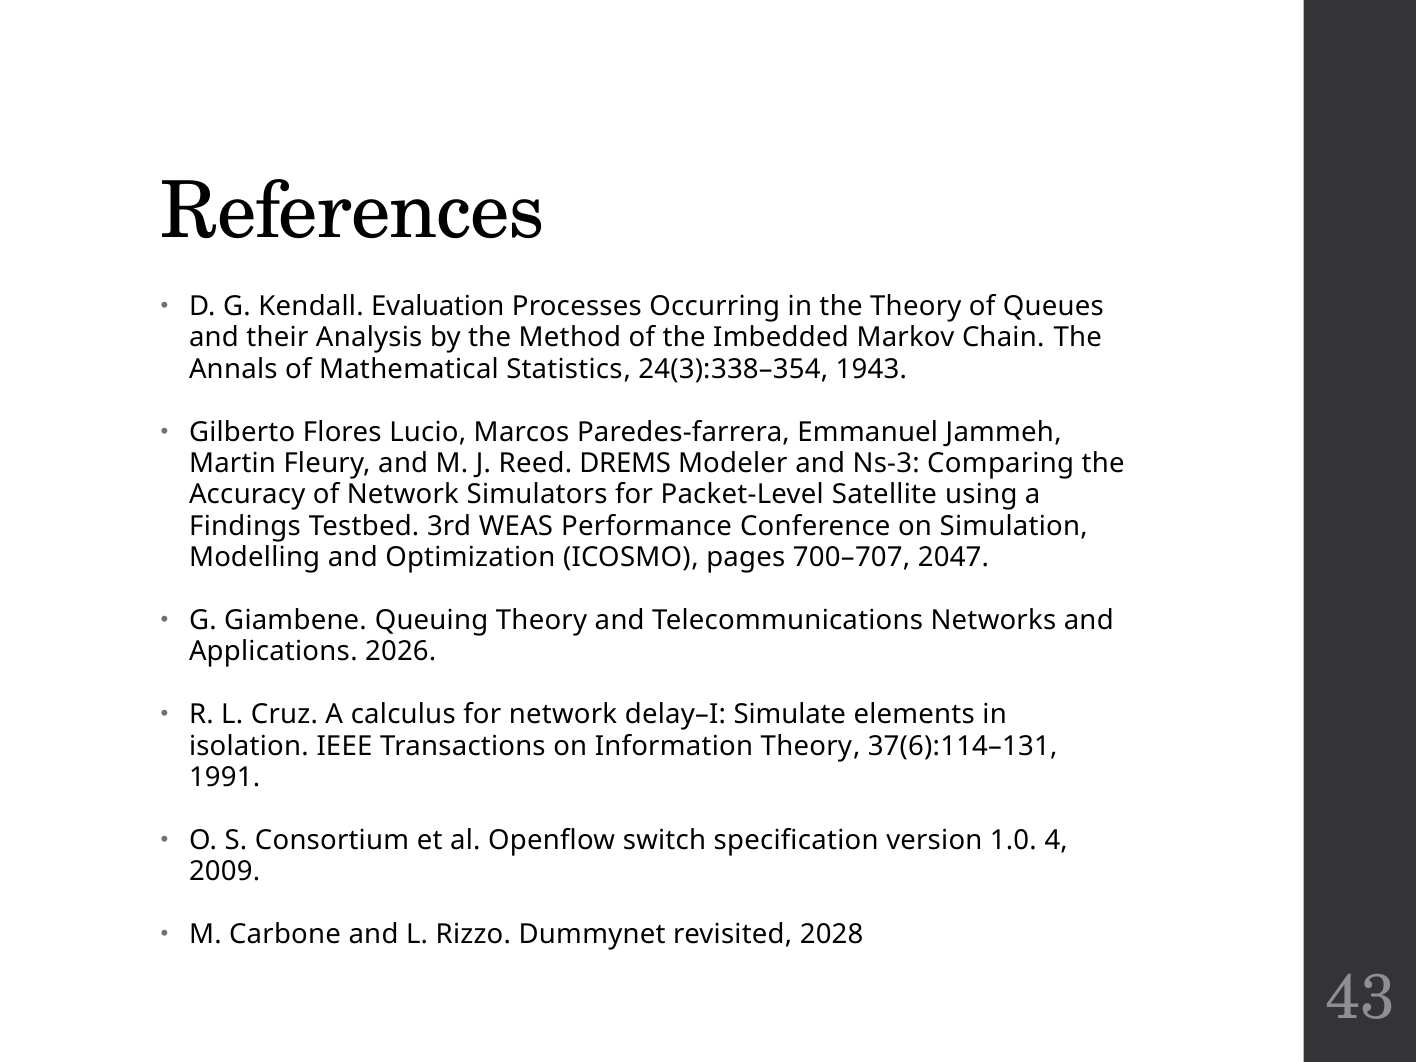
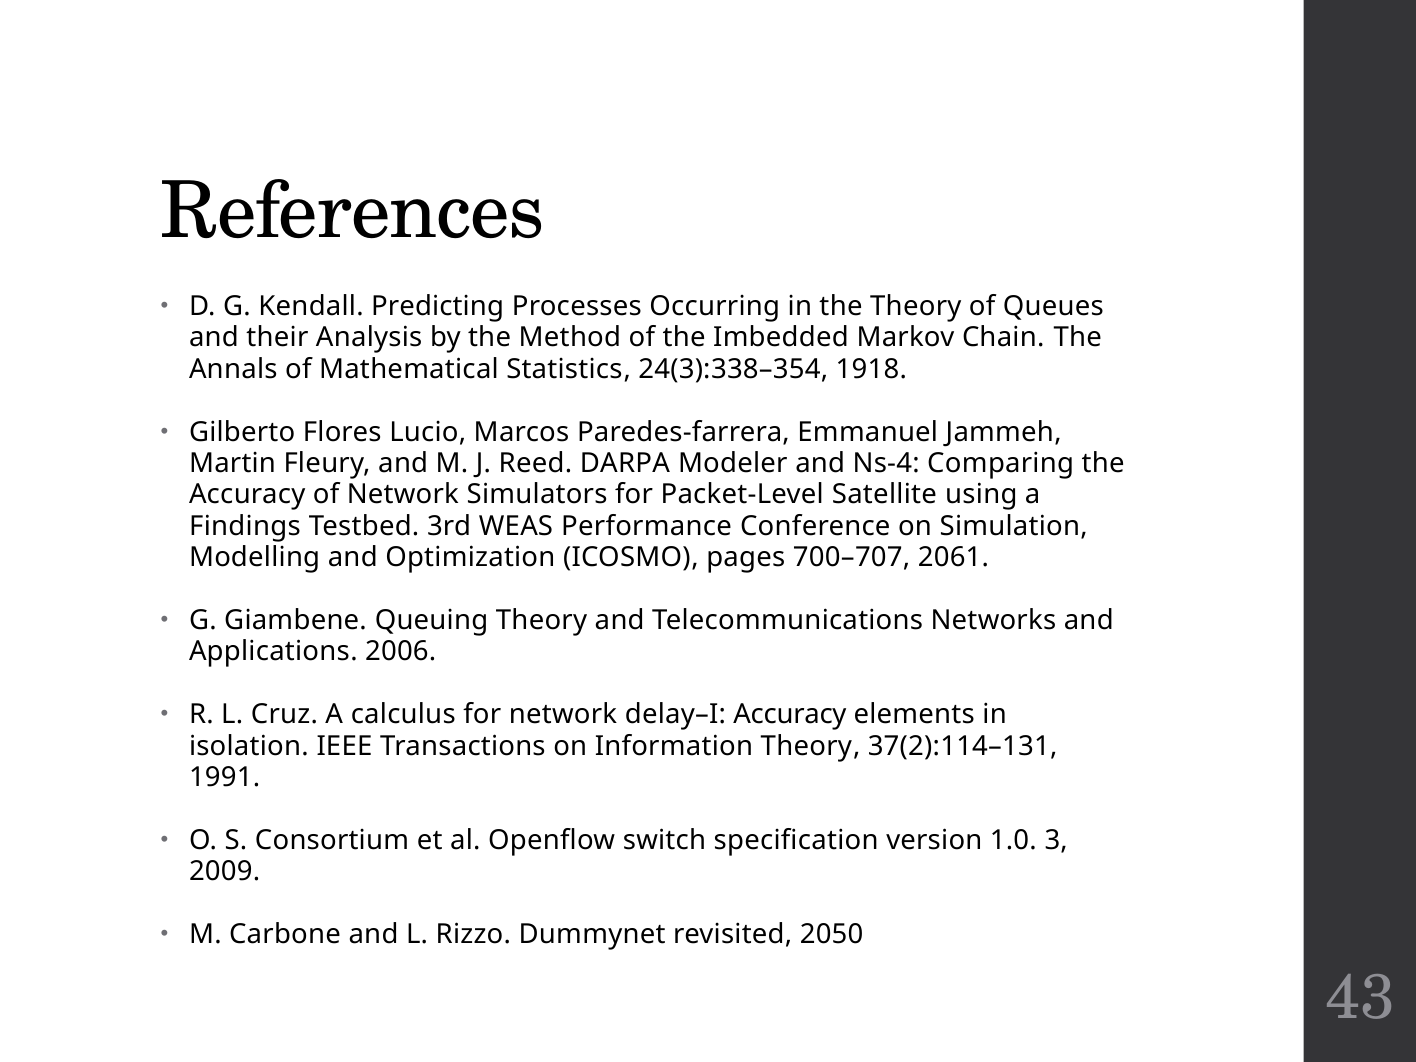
Evaluation: Evaluation -> Predicting
1943: 1943 -> 1918
DREMS: DREMS -> DARPA
Ns-3: Ns-3 -> Ns-4
2047: 2047 -> 2061
2026: 2026 -> 2006
delay–I Simulate: Simulate -> Accuracy
37(6):114–131: 37(6):114–131 -> 37(2):114–131
4: 4 -> 3
2028: 2028 -> 2050
